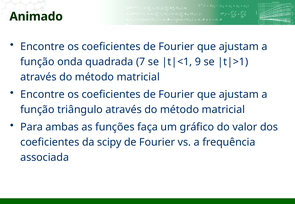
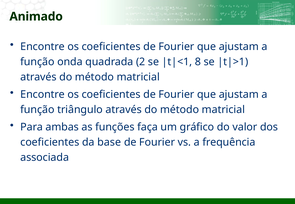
7: 7 -> 2
9: 9 -> 8
scipy: scipy -> base
